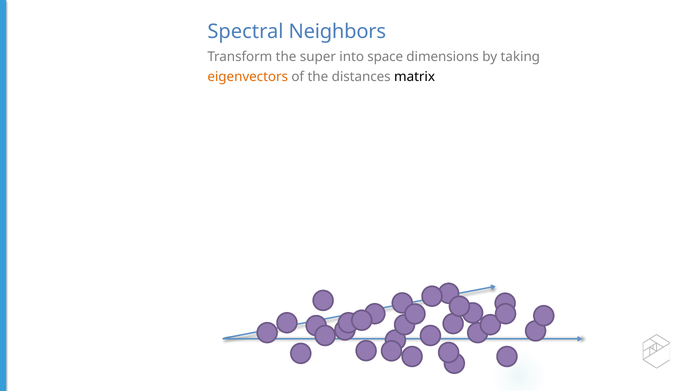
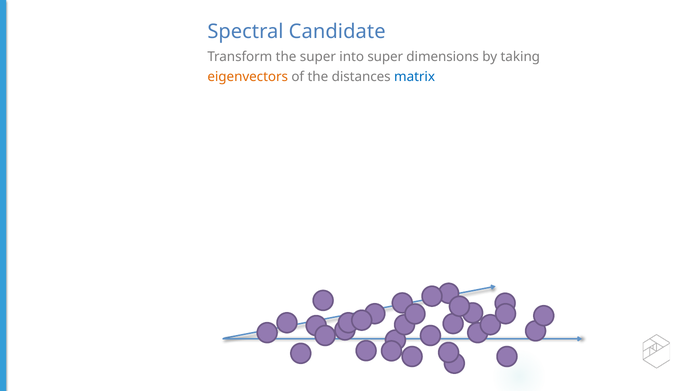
Neighbors: Neighbors -> Candidate
into space: space -> super
matrix colour: black -> blue
